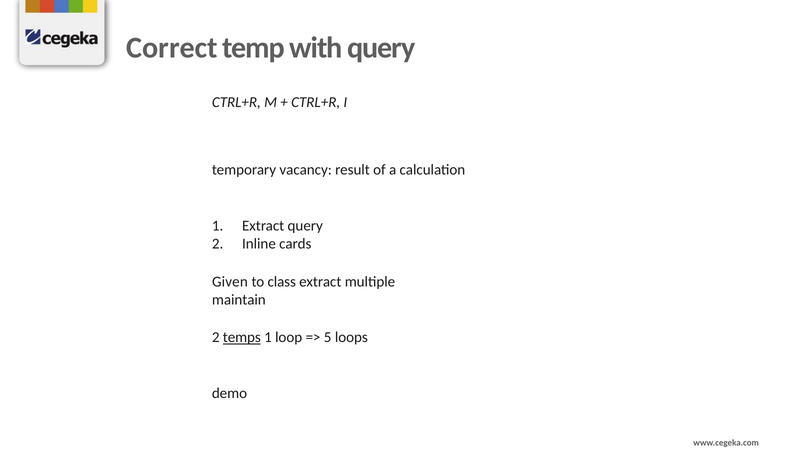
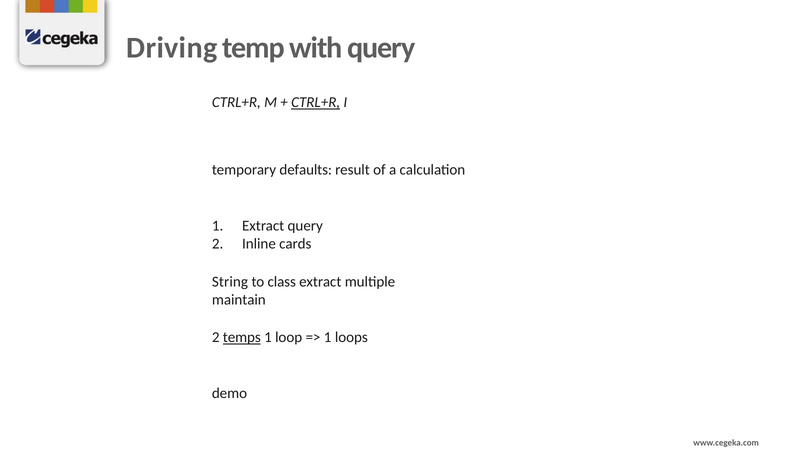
Correct: Correct -> Driving
CTRL+R at (316, 102) underline: none -> present
vacancy: vacancy -> defaults
Given: Given -> String
5 at (328, 337): 5 -> 1
